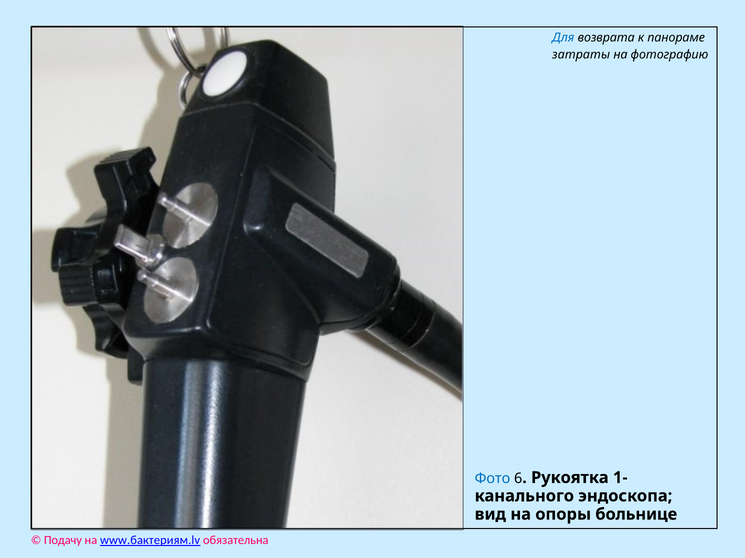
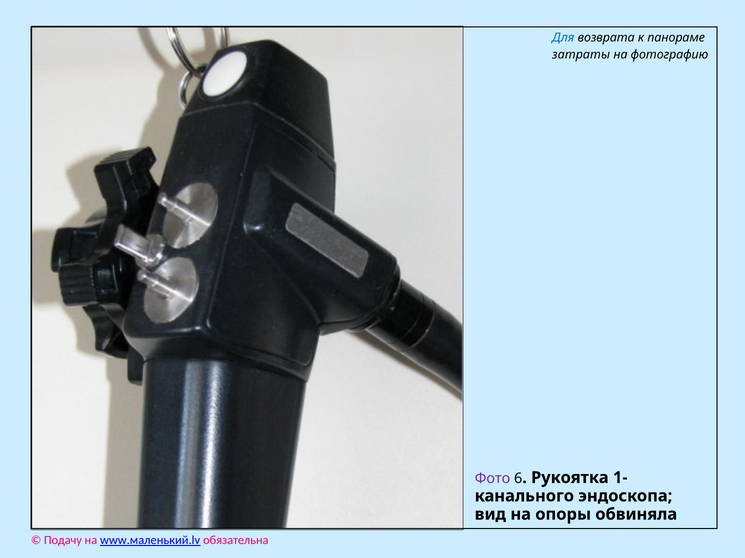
Фото colour: blue -> purple
больнице: больнице -> обвиняла
www.бактериям.lv: www.бактериям.lv -> www.маленький.lv
